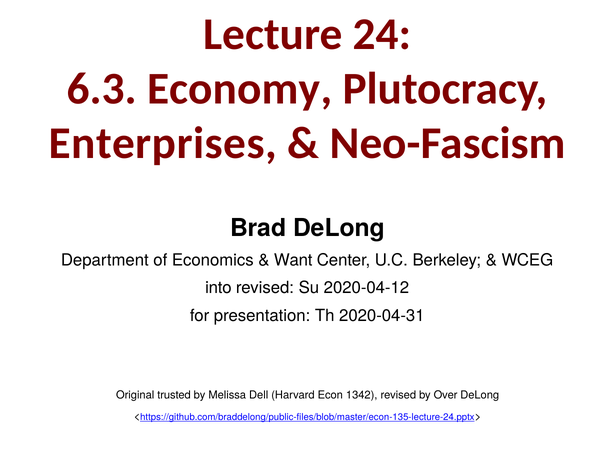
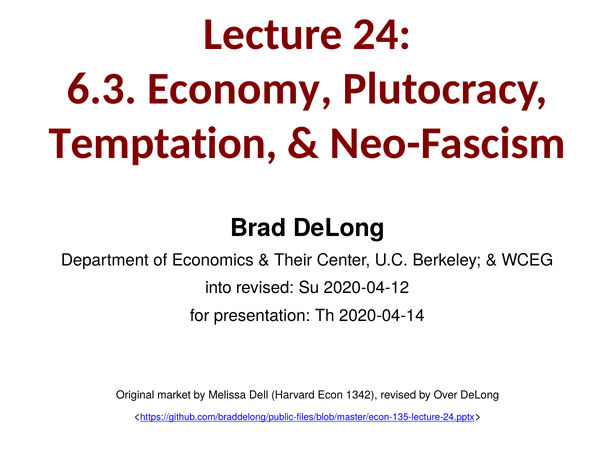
Enterprises: Enterprises -> Temptation
Want: Want -> Their
2020-04-31: 2020-04-31 -> 2020-04-14
trusted: trusted -> market
